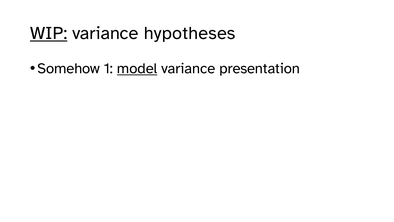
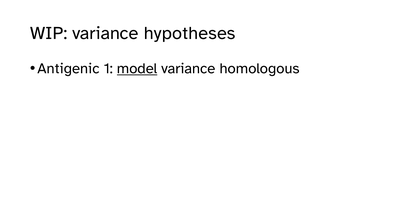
WIP underline: present -> none
Somehow: Somehow -> Antigenic
presentation: presentation -> homologous
